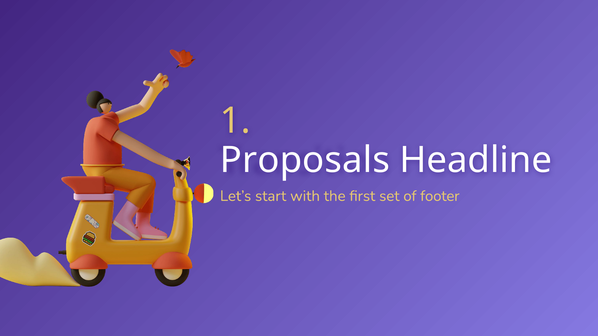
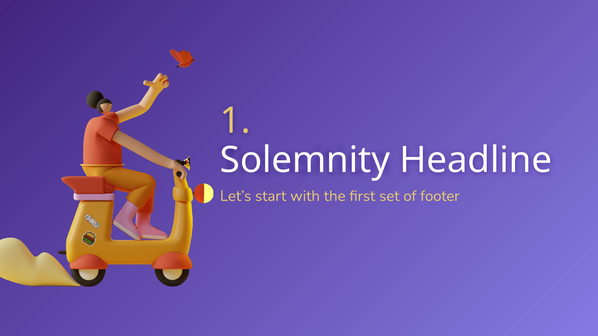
Proposals: Proposals -> Solemnity
